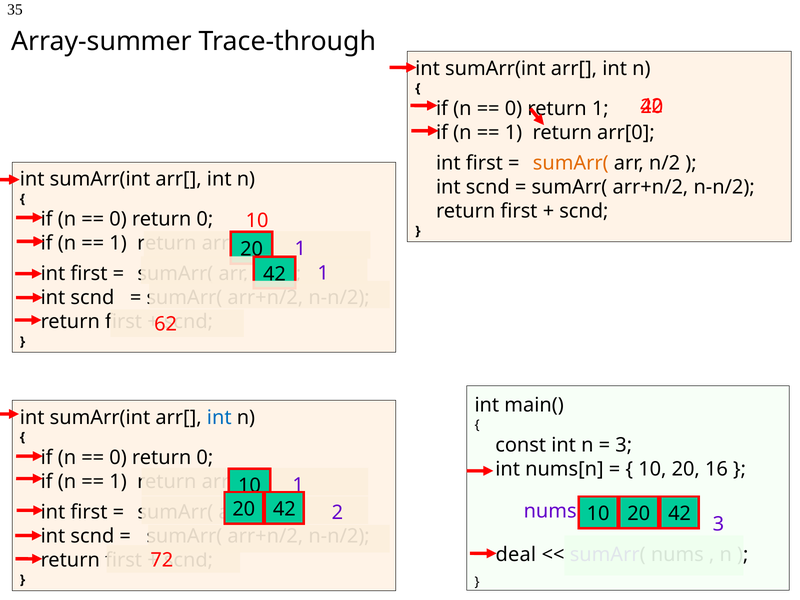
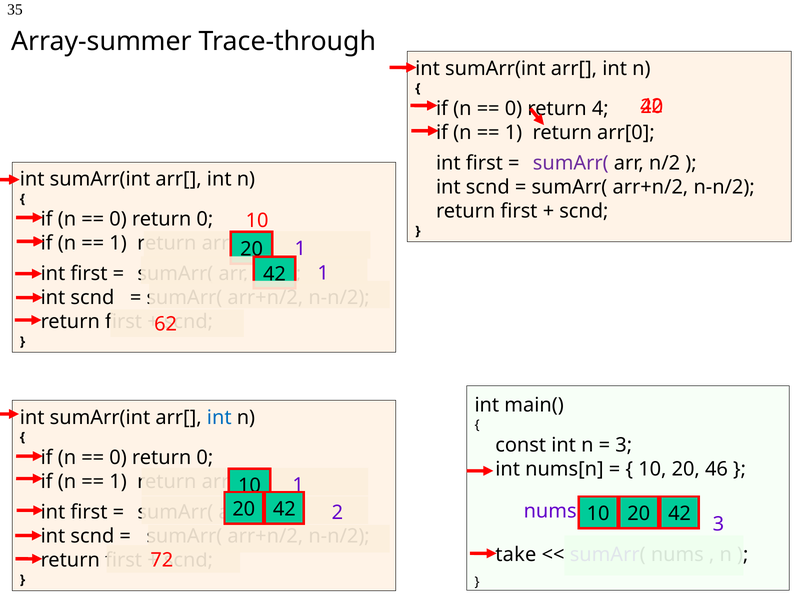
1 at (600, 109): 1 -> 4
sumArr( at (571, 163) colour: orange -> purple
16: 16 -> 46
deal: deal -> take
